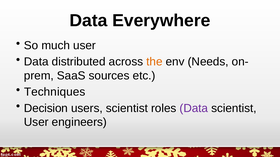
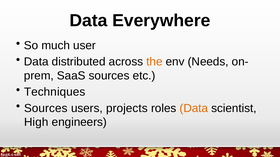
Decision at (46, 109): Decision -> Sources
users scientist: scientist -> projects
Data at (194, 109) colour: purple -> orange
User at (36, 123): User -> High
